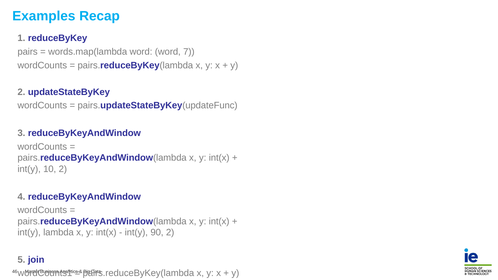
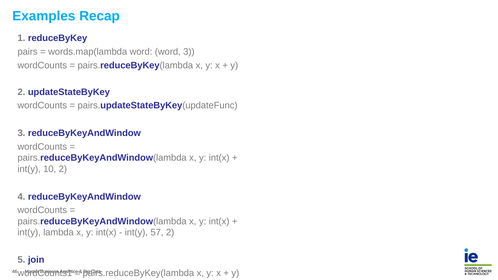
word 7: 7 -> 3
90: 90 -> 57
